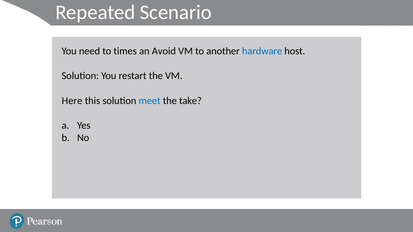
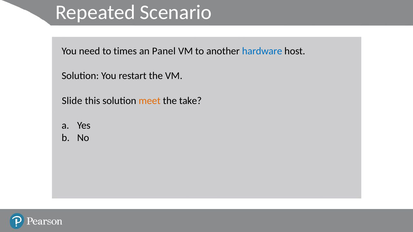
Avoid: Avoid -> Panel
Here: Here -> Slide
meet colour: blue -> orange
